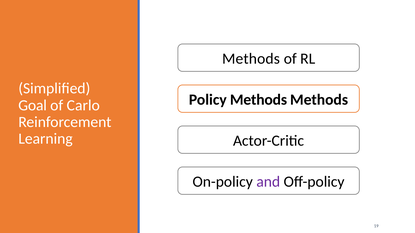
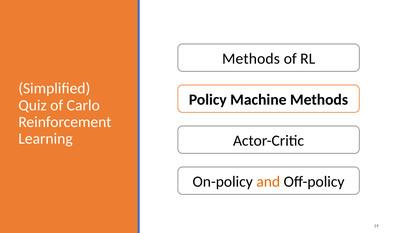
Policy Methods: Methods -> Machine
Goal: Goal -> Quiz
and colour: purple -> orange
